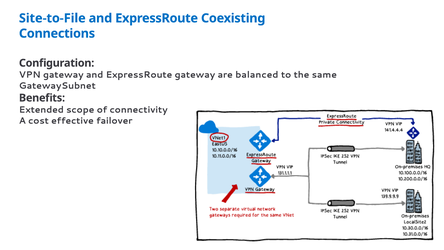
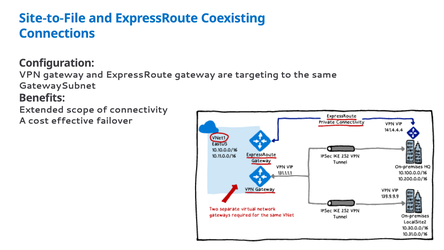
balanced: balanced -> targeting
